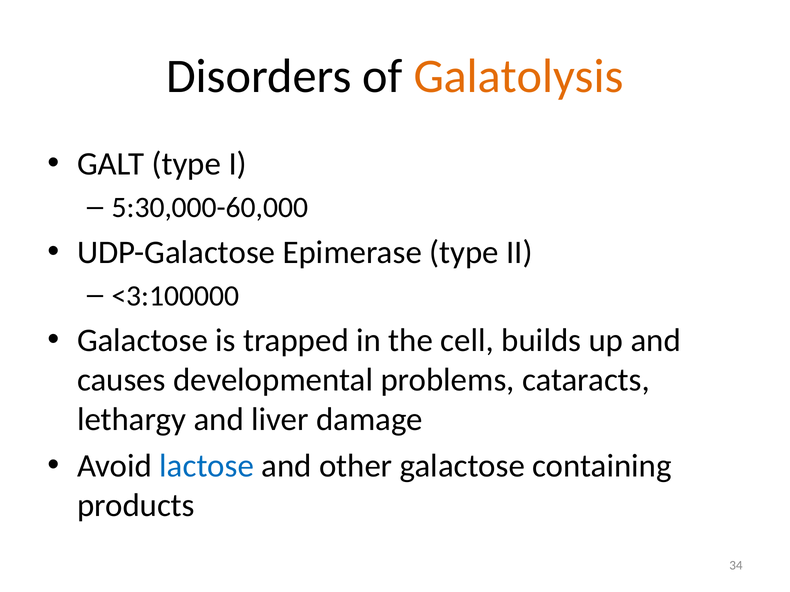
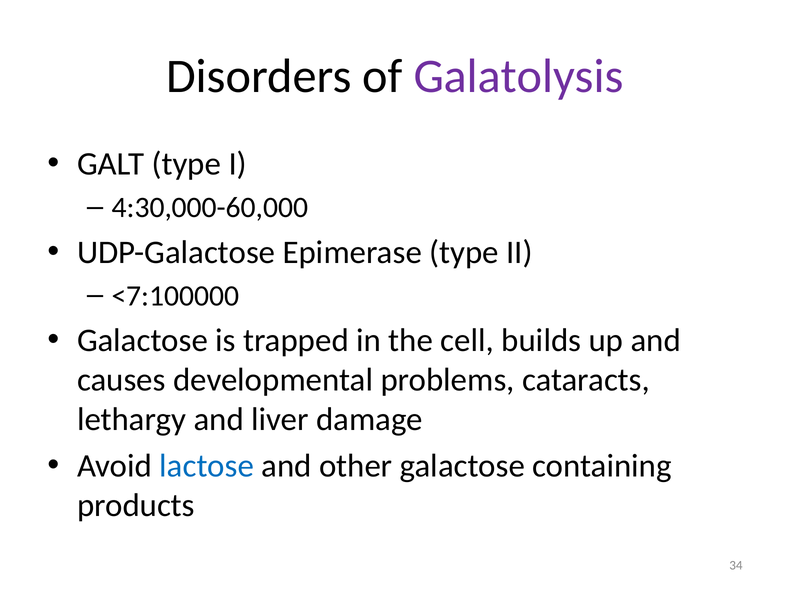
Galatolysis colour: orange -> purple
5:30,000-60,000: 5:30,000-60,000 -> 4:30,000-60,000
<3:100000: <3:100000 -> <7:100000
